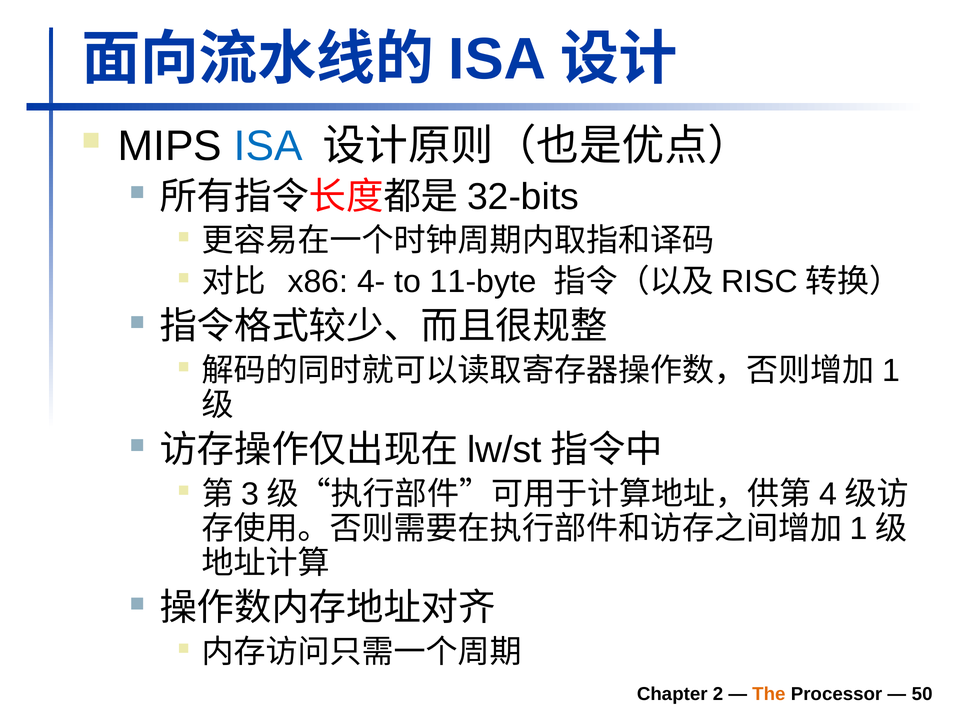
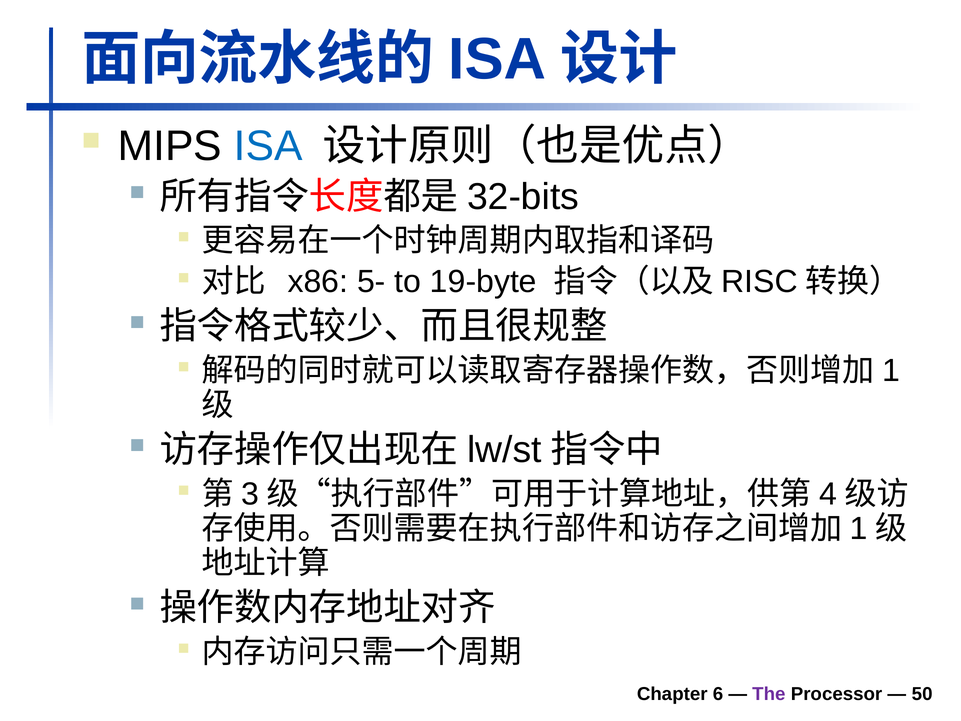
4-: 4- -> 5-
11-byte: 11-byte -> 19-byte
2: 2 -> 6
The colour: orange -> purple
